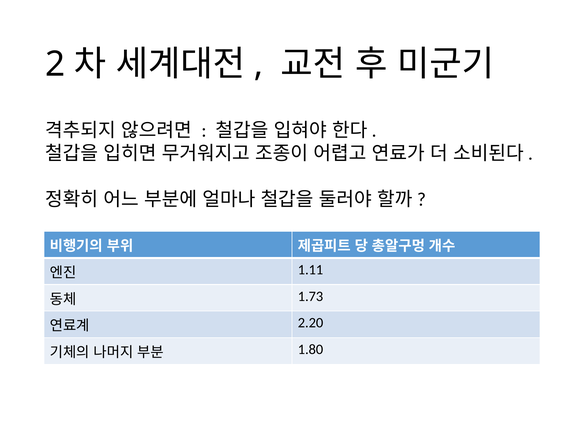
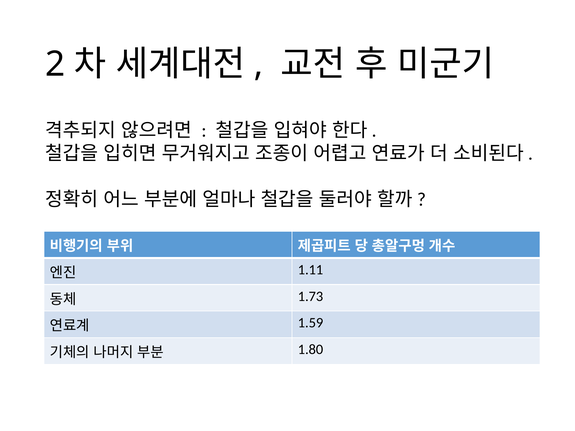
2.20: 2.20 -> 1.59
